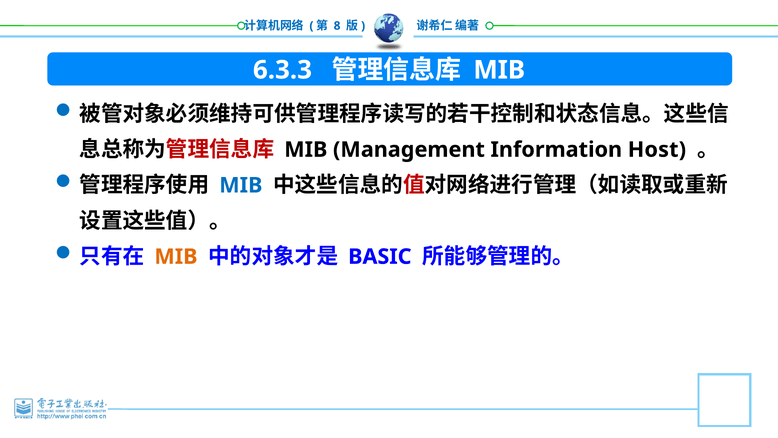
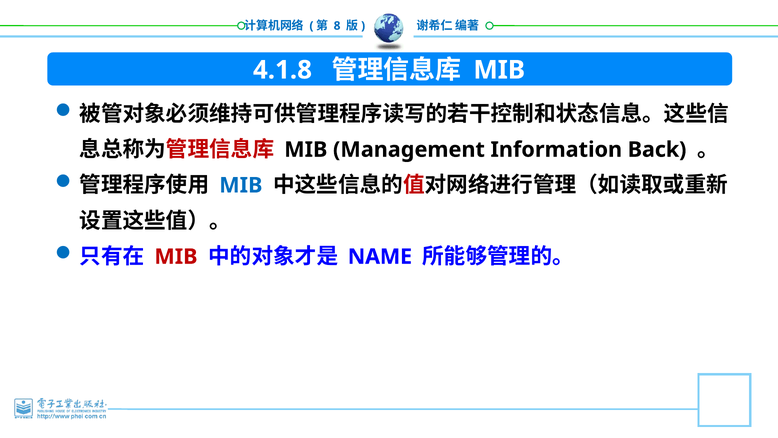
6.3.3: 6.3.3 -> 4.1.8
Host: Host -> Back
MIB at (176, 256) colour: orange -> red
BASIC: BASIC -> NAME
